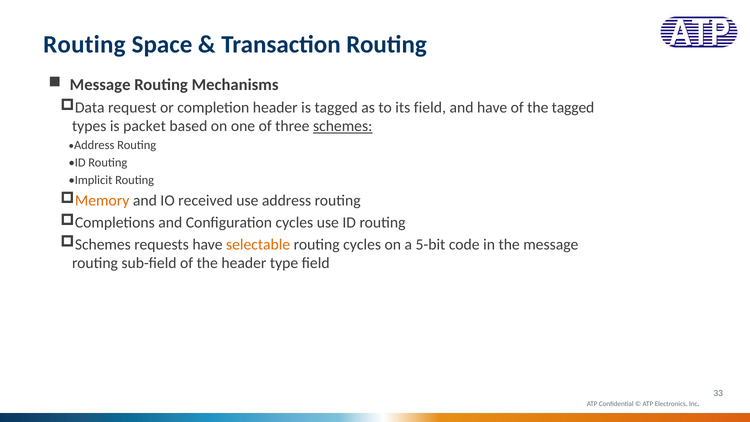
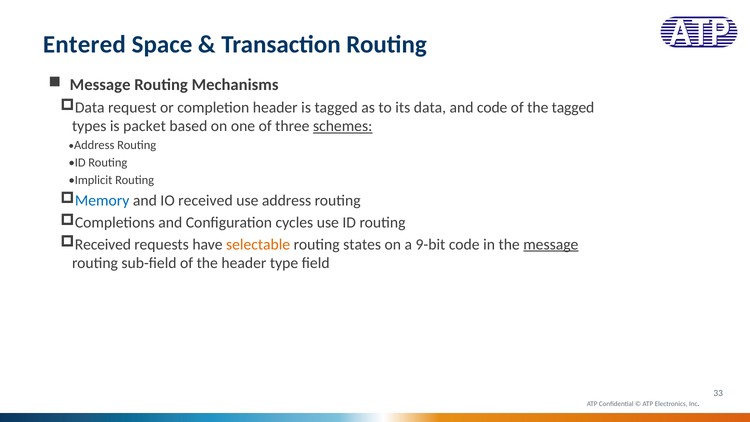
Routing at (84, 44): Routing -> Entered
its field: field -> data
and have: have -> code
Memory colour: orange -> blue
Schemes at (103, 244): Schemes -> Received
routing cycles: cycles -> states
5-bit: 5-bit -> 9-bit
message at (551, 244) underline: none -> present
